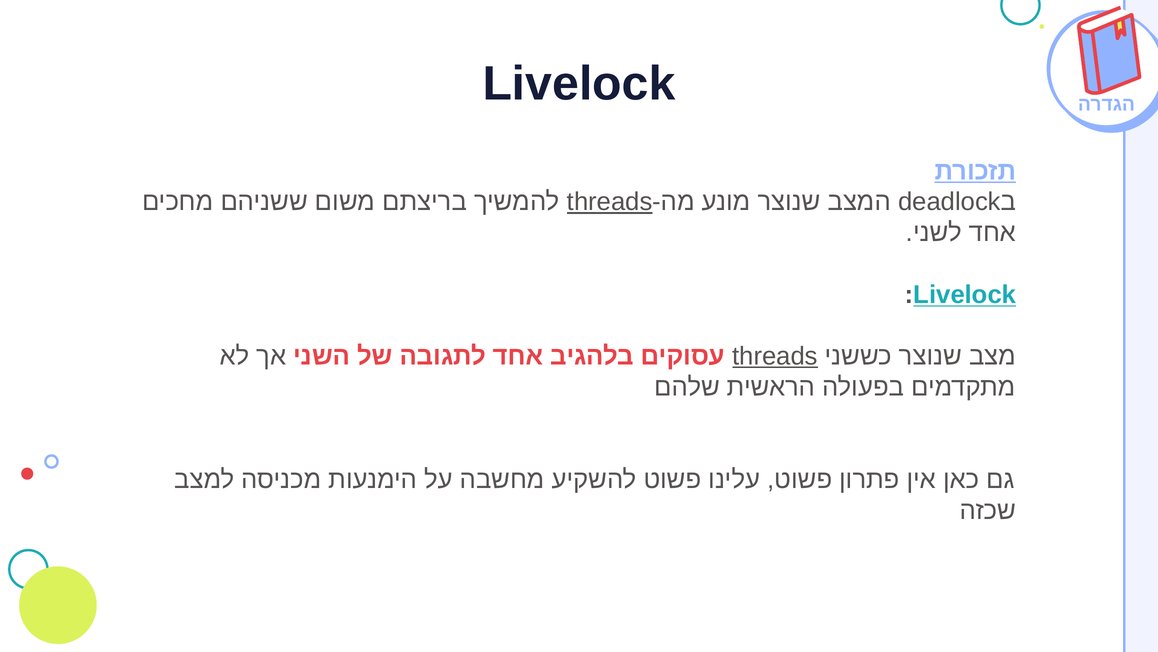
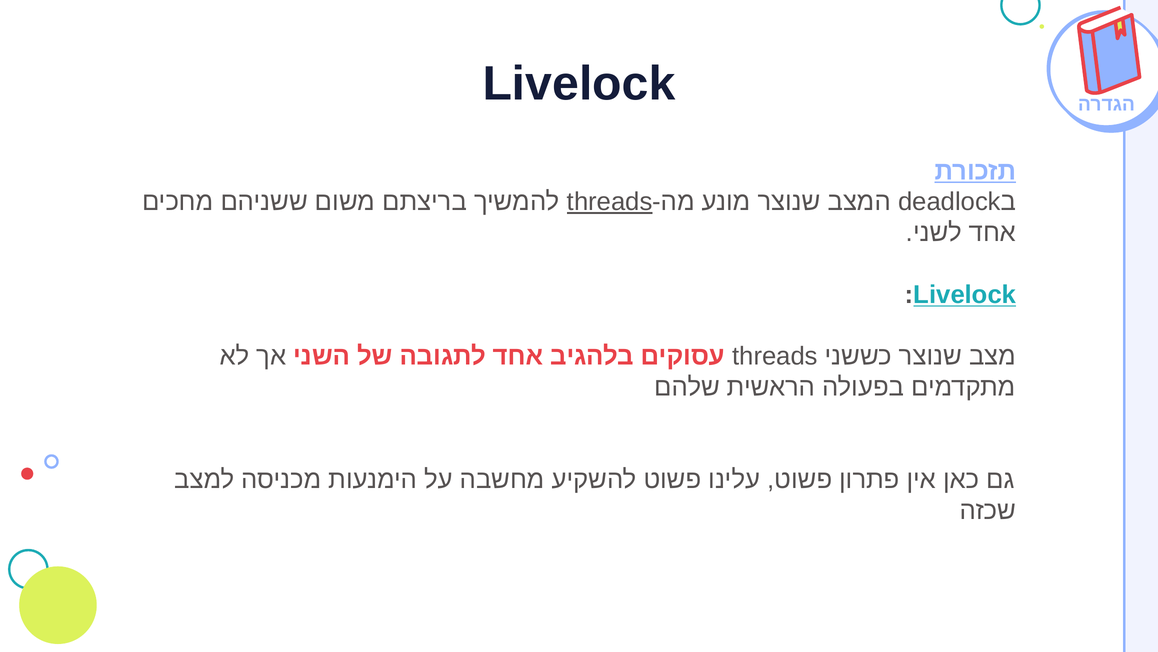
threads at (775, 356) underline: present -> none
